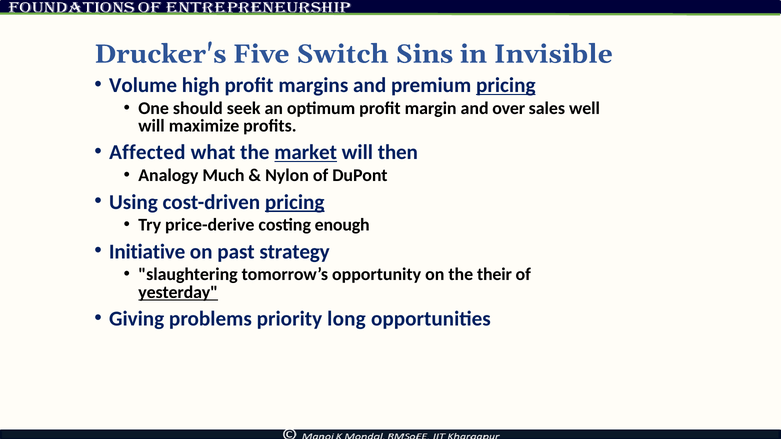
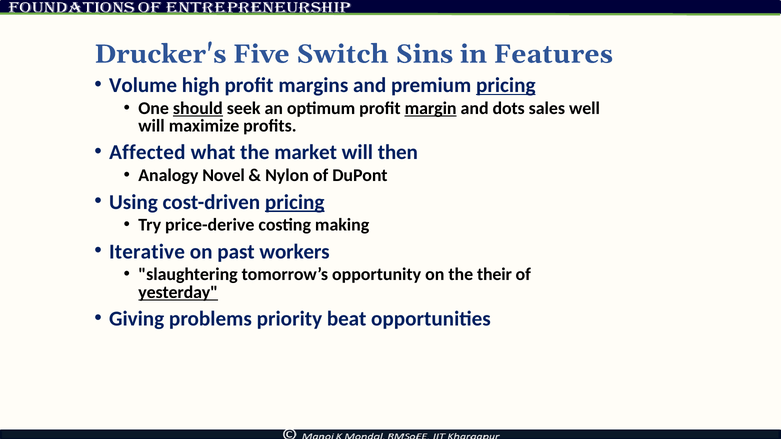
Invisible: Invisible -> Features
should underline: none -> present
margin underline: none -> present
over: over -> dots
market underline: present -> none
Much: Much -> Novel
enough: enough -> making
Initiative: Initiative -> Iterative
strategy: strategy -> workers
long: long -> beat
